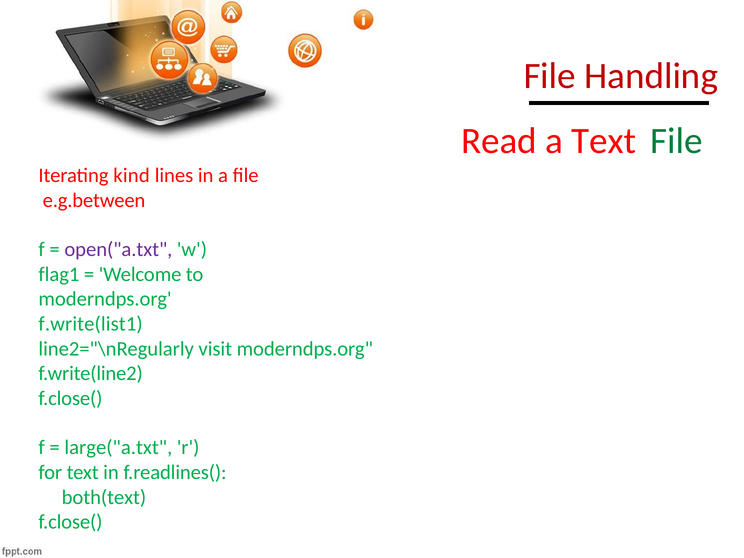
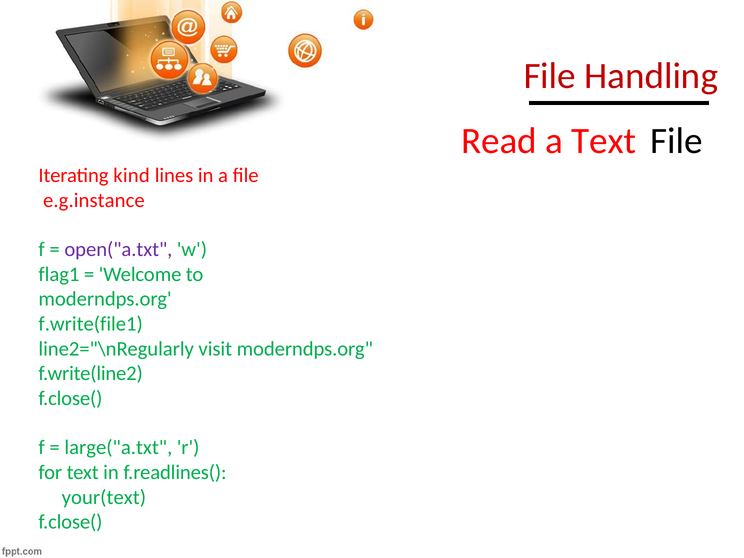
File at (676, 141) colour: green -> black
e.g.between: e.g.between -> e.g.instance
f.write(list1: f.write(list1 -> f.write(file1
both(text: both(text -> your(text
